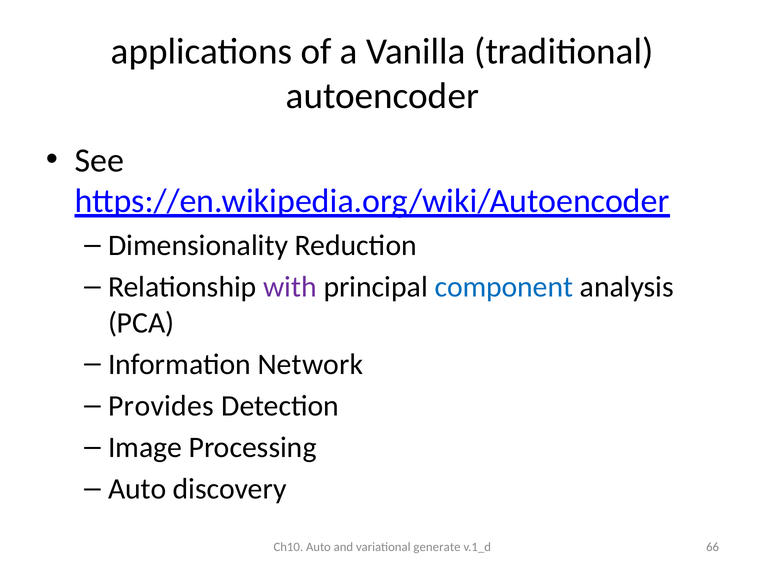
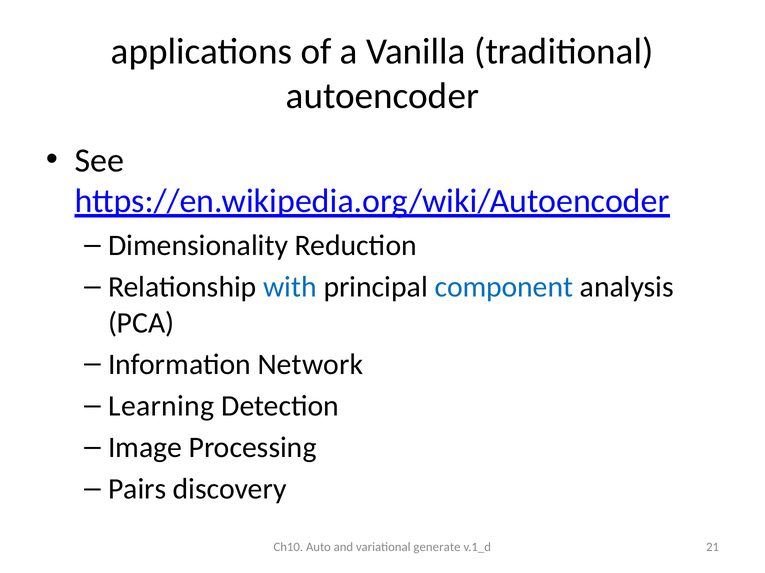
with colour: purple -> blue
Provides: Provides -> Learning
Auto at (137, 490): Auto -> Pairs
66: 66 -> 21
